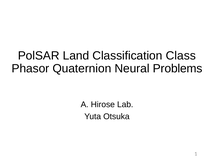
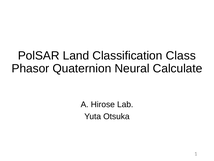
Problems: Problems -> Calculate
